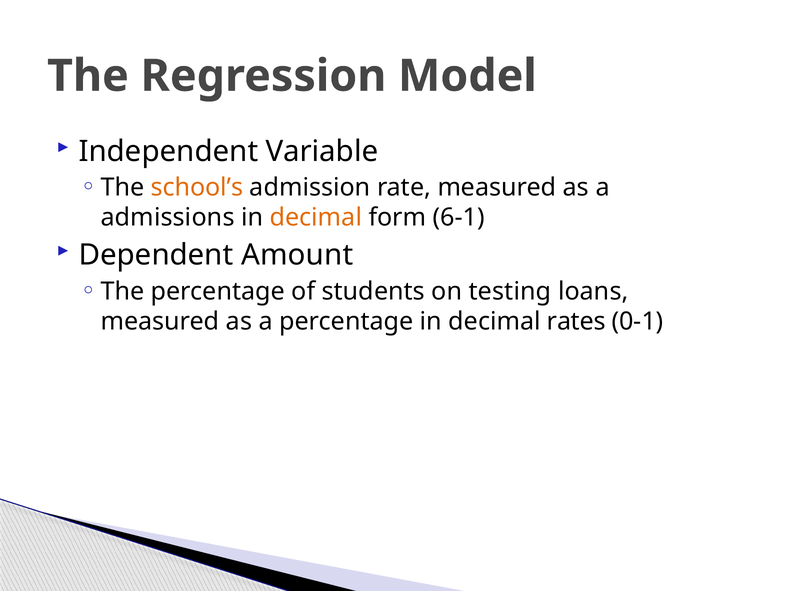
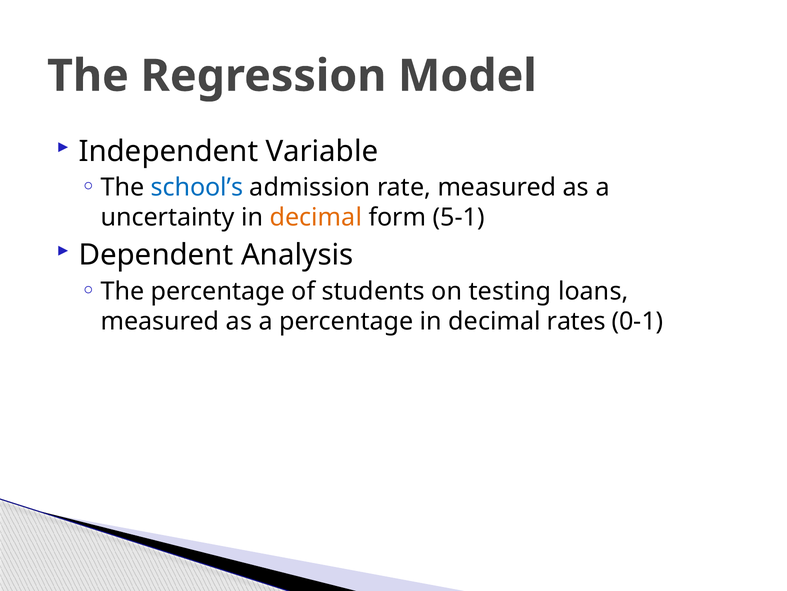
school’s colour: orange -> blue
admissions: admissions -> uncertainty
6-1: 6-1 -> 5-1
Amount: Amount -> Analysis
